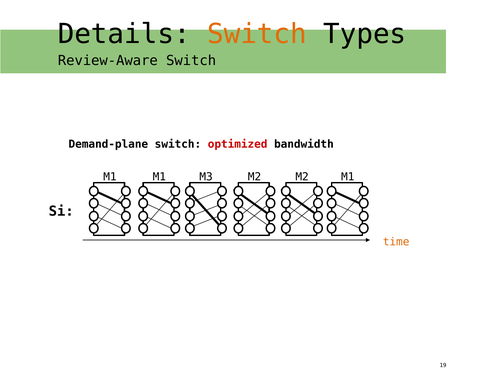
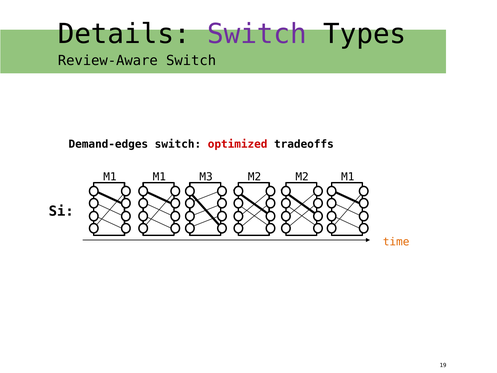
Switch at (257, 34) colour: orange -> purple
Demand-plane: Demand-plane -> Demand-edges
bandwidth: bandwidth -> tradeoffs
